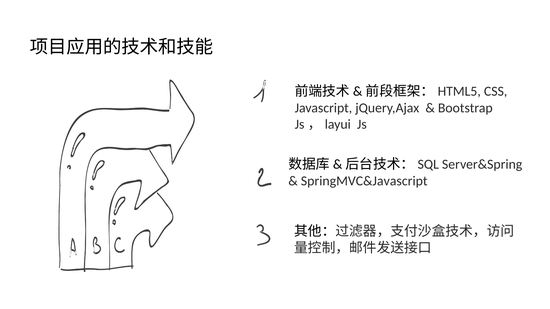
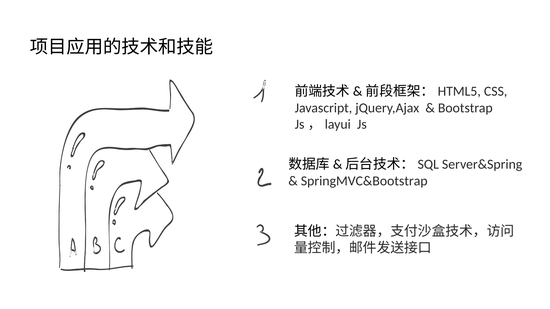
SpringMVC&Javascript: SpringMVC&Javascript -> SpringMVC&Bootstrap
